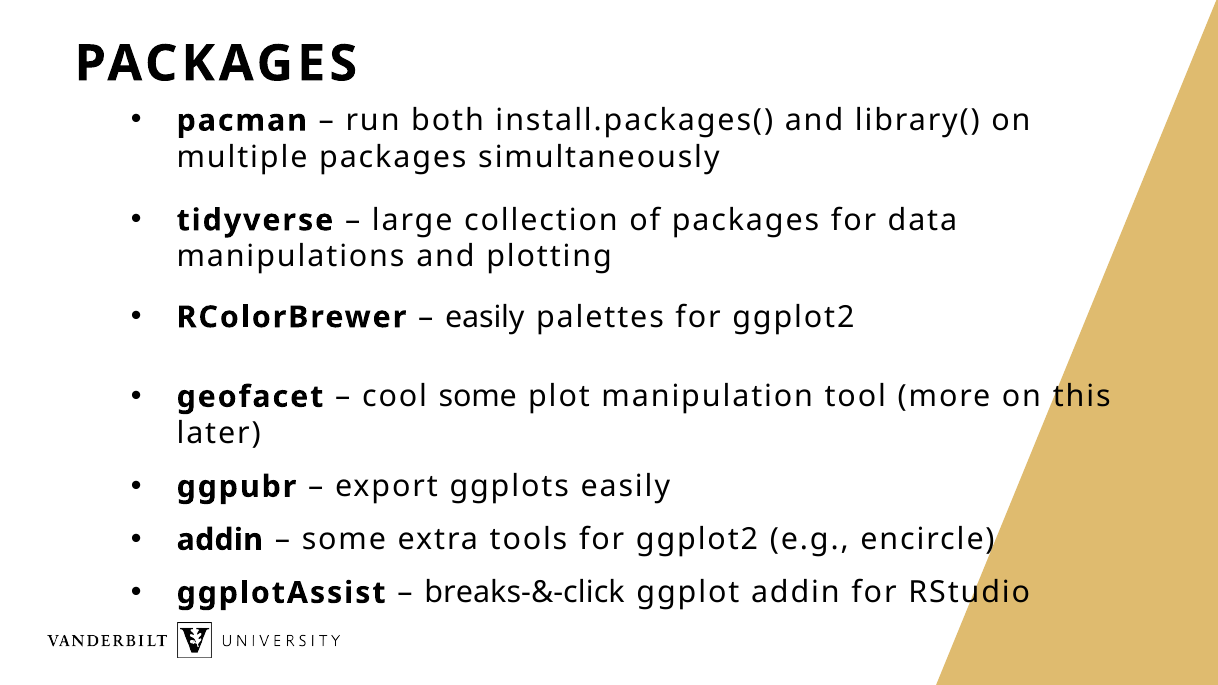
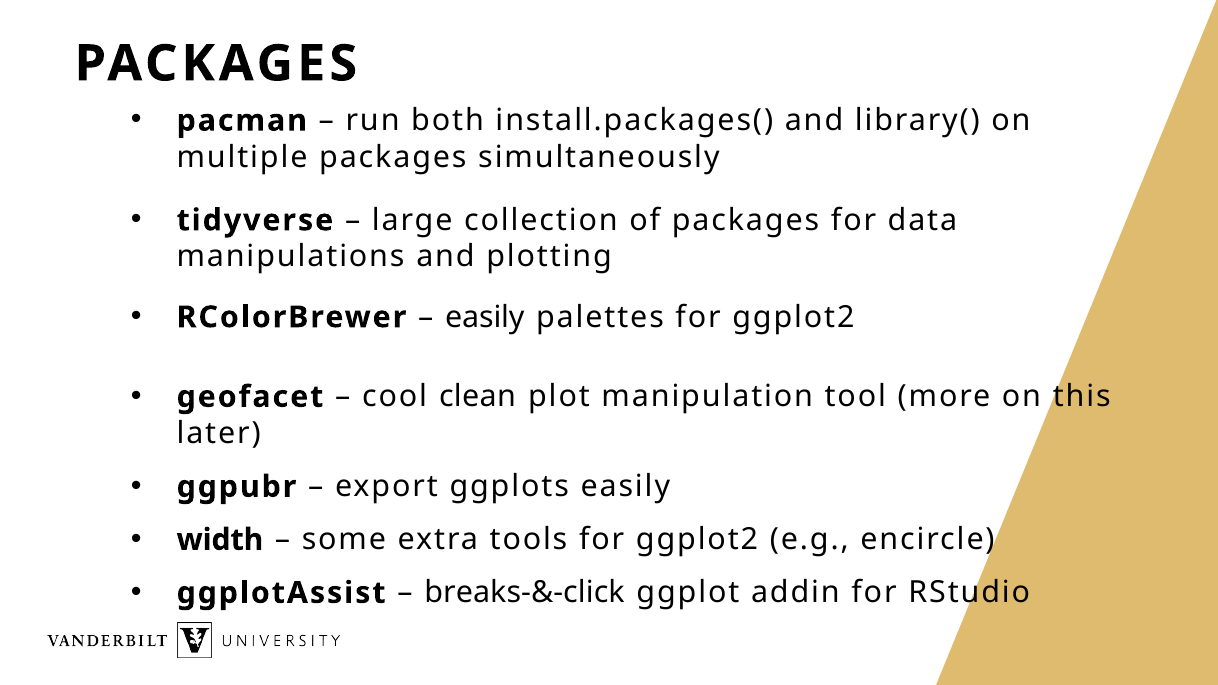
cool some: some -> clean
addin at (220, 540): addin -> width
